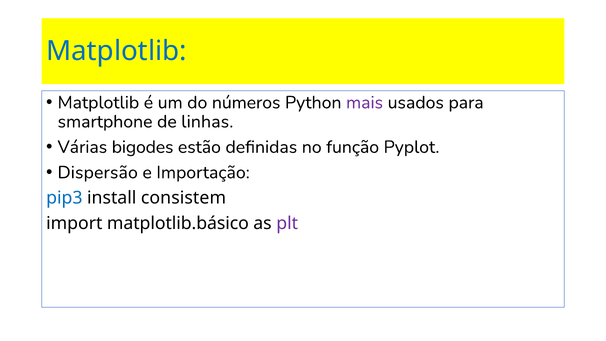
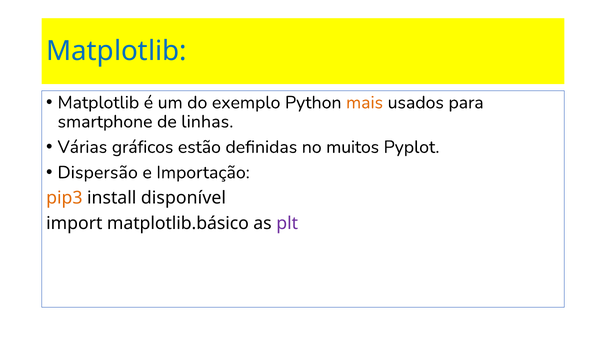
números: números -> exemplo
mais colour: purple -> orange
bigodes: bigodes -> gráficos
função: função -> muitos
pip3 colour: blue -> orange
consistem: consistem -> disponível
